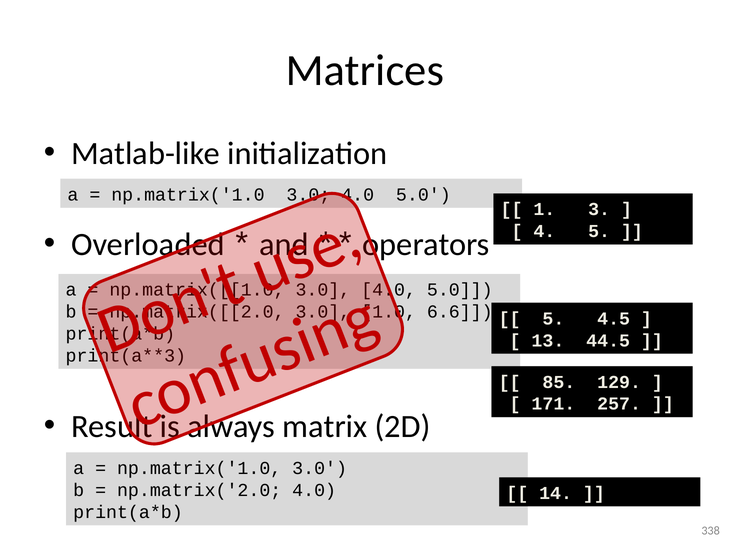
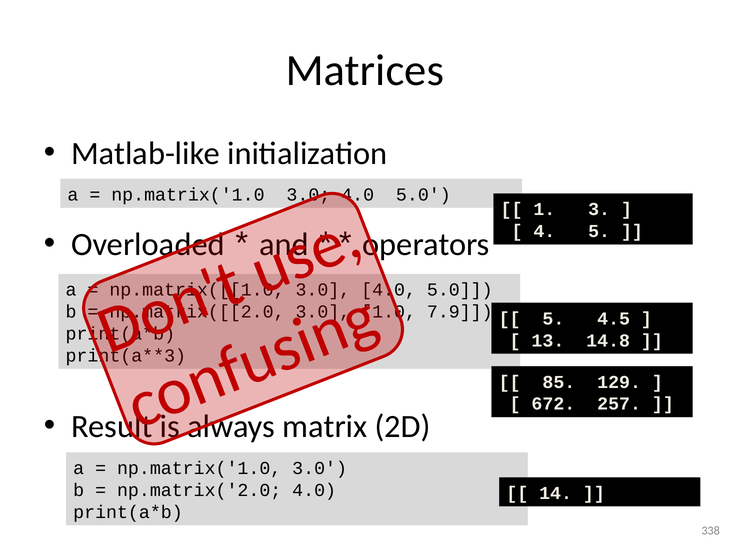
6.6: 6.6 -> 7.9
44.5: 44.5 -> 14.8
171: 171 -> 672
